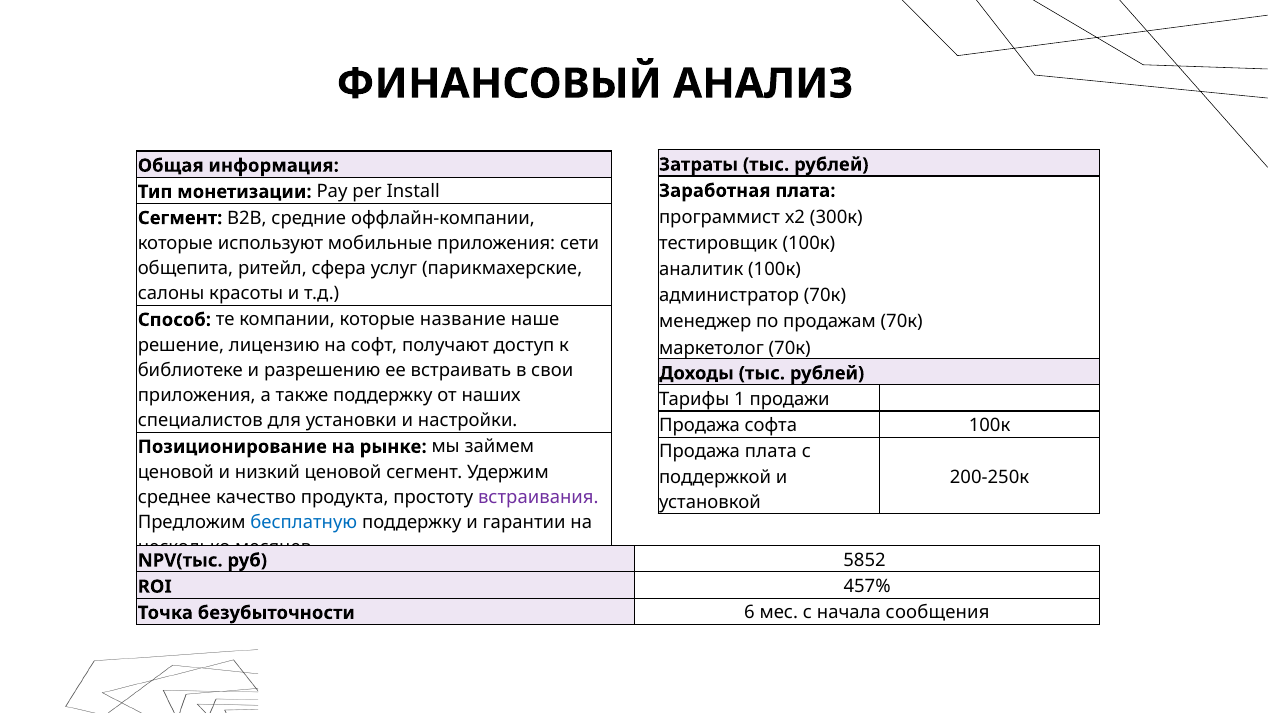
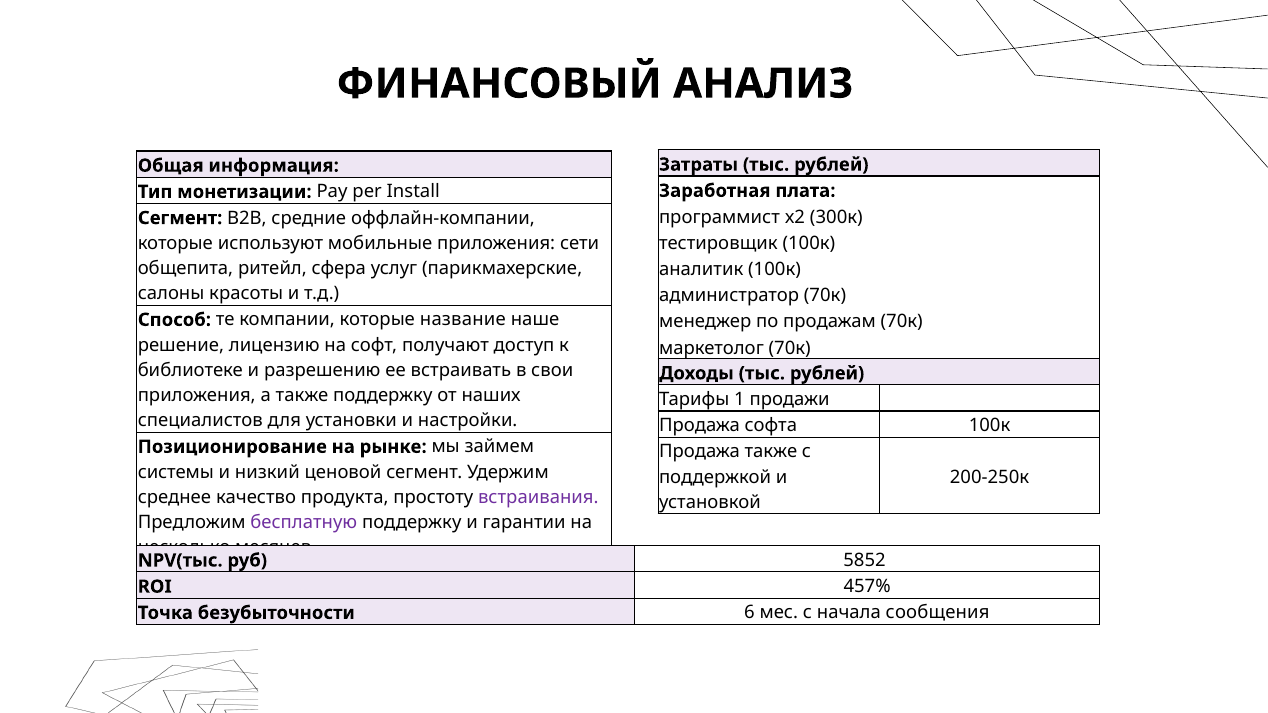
Продажа плата: плата -> также
ценовой at (176, 472): ценовой -> системы
бесплатную colour: blue -> purple
